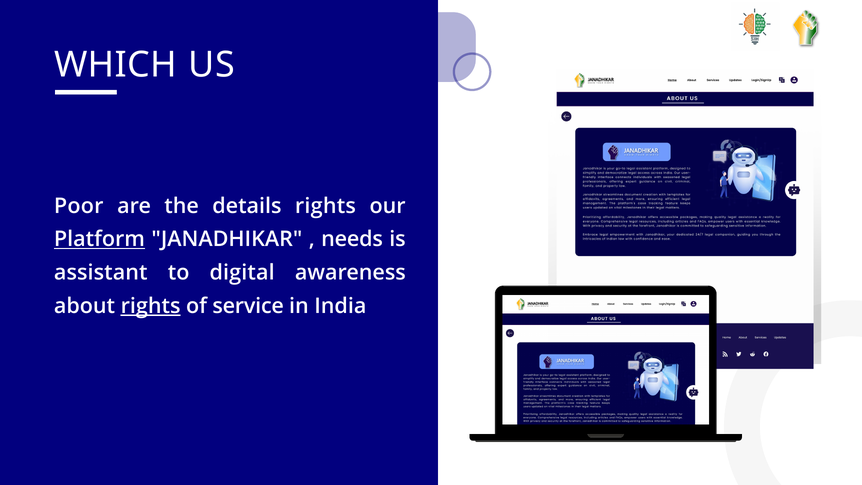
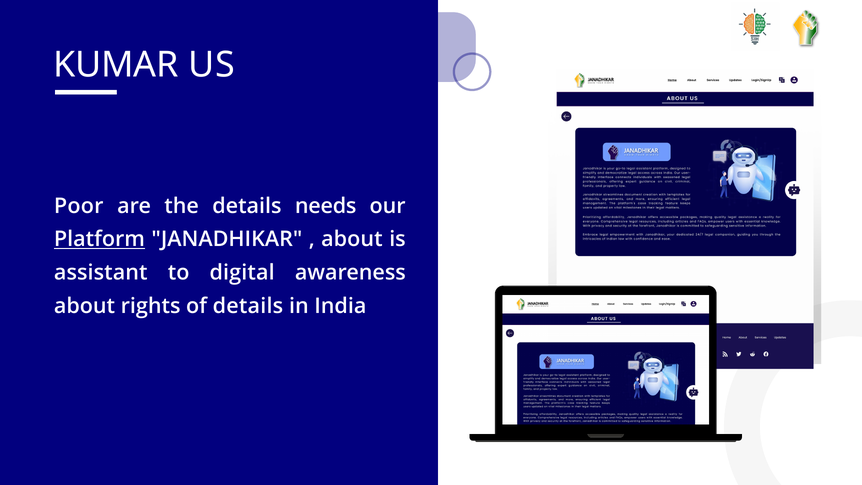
WHICH: WHICH -> KUMAR
details rights: rights -> needs
needs at (352, 239): needs -> about
rights at (151, 306) underline: present -> none
of service: service -> details
